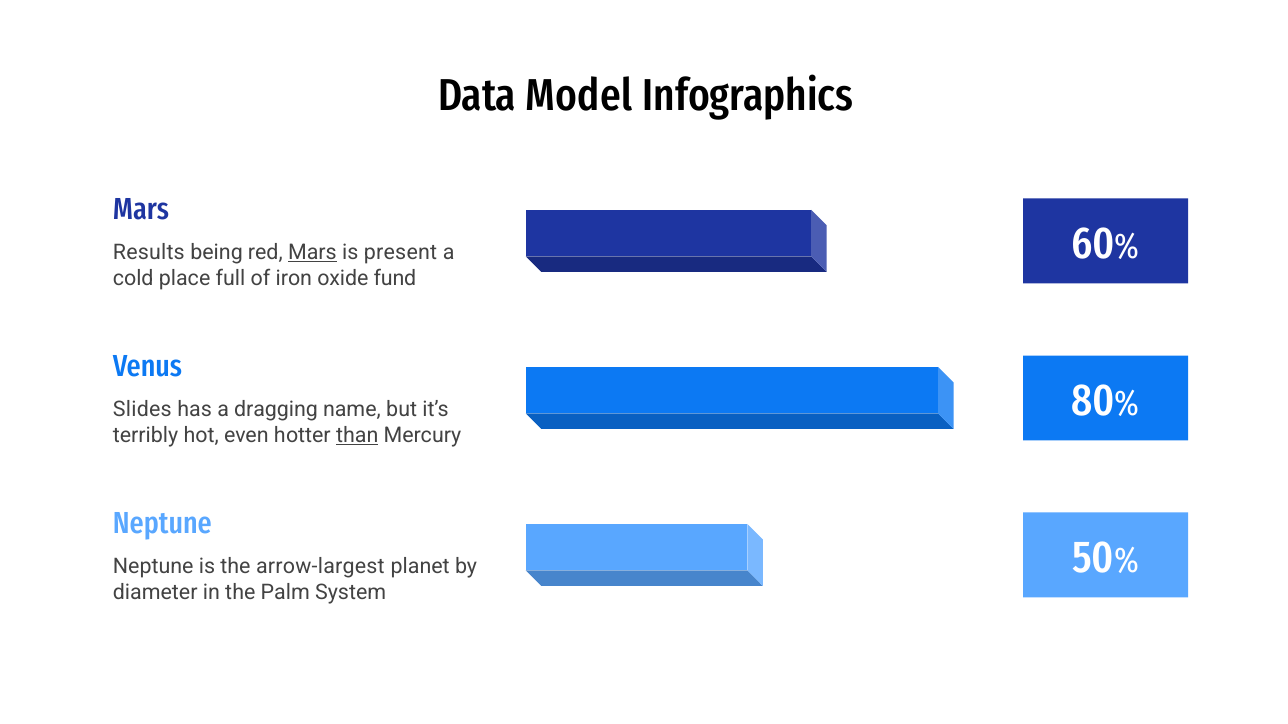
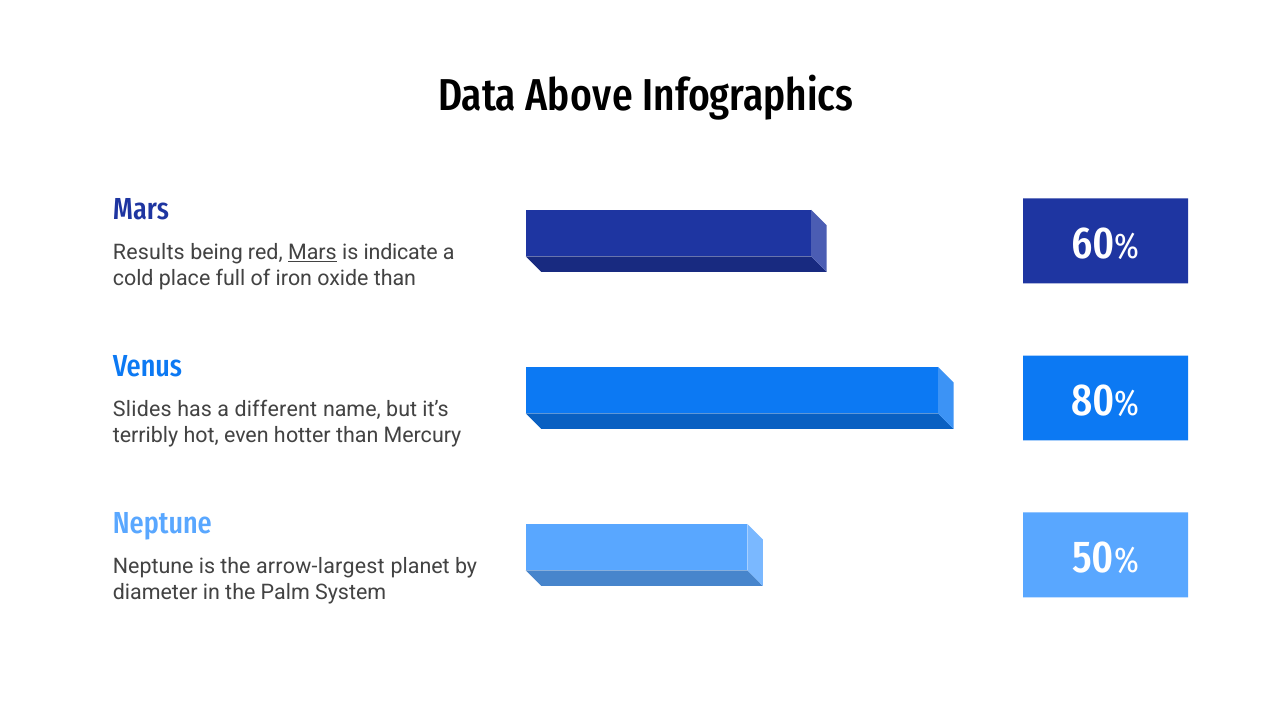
Model: Model -> Above
present: present -> indicate
oxide fund: fund -> than
dragging: dragging -> different
than at (357, 436) underline: present -> none
